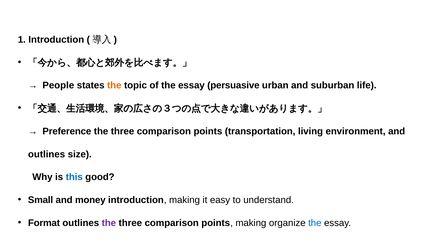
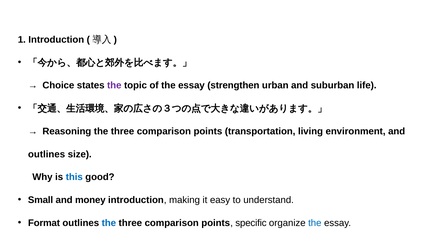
People: People -> Choice
the at (114, 86) colour: orange -> purple
persuasive: persuasive -> strengthen
Preference: Preference -> Reasoning
the at (109, 223) colour: purple -> blue
points making: making -> specific
